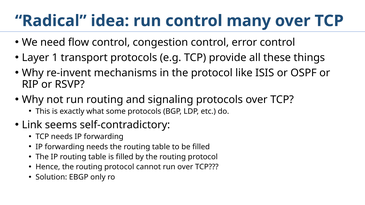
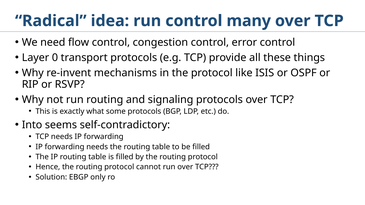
1: 1 -> 0
Link: Link -> Into
